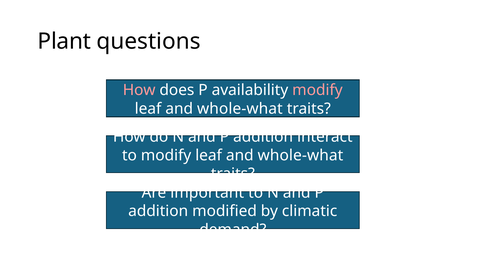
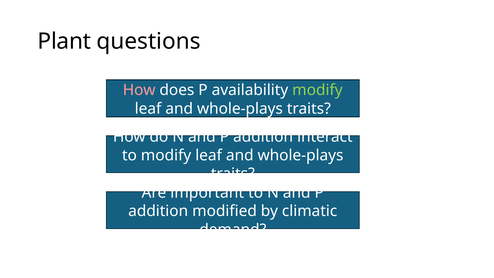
modify at (317, 90) colour: pink -> light green
whole-what at (240, 109): whole-what -> whole-plays
whole-what at (300, 155): whole-what -> whole-plays
